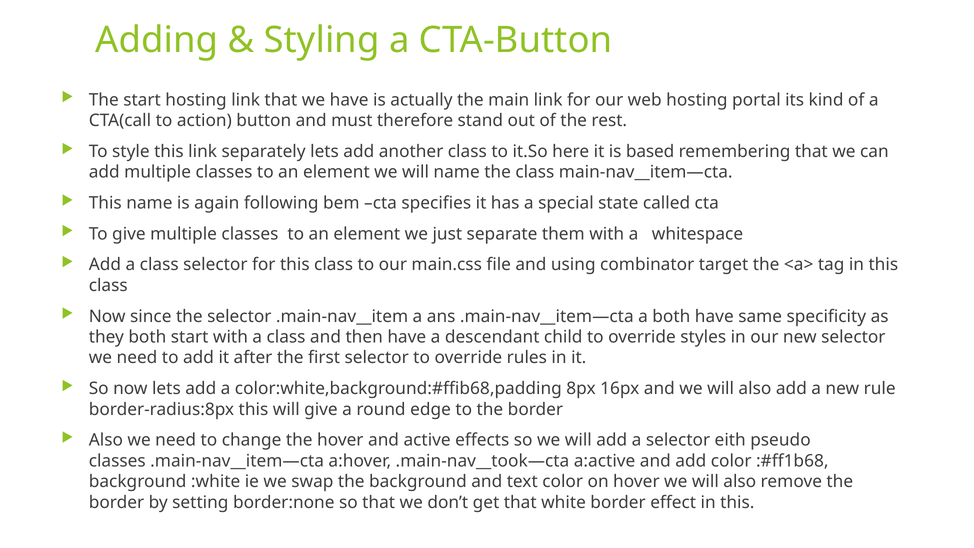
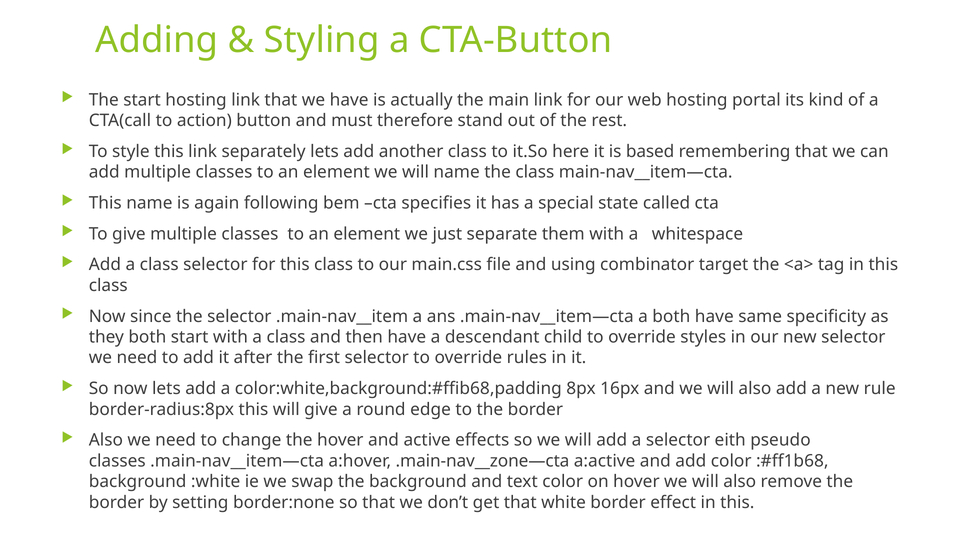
.main-nav__took—cta: .main-nav__took—cta -> .main-nav__zone—cta
